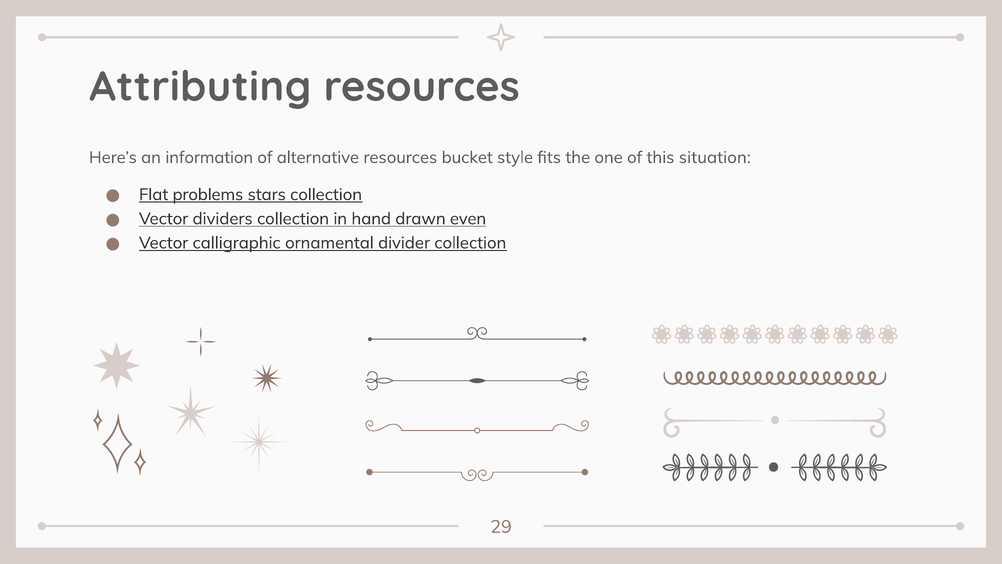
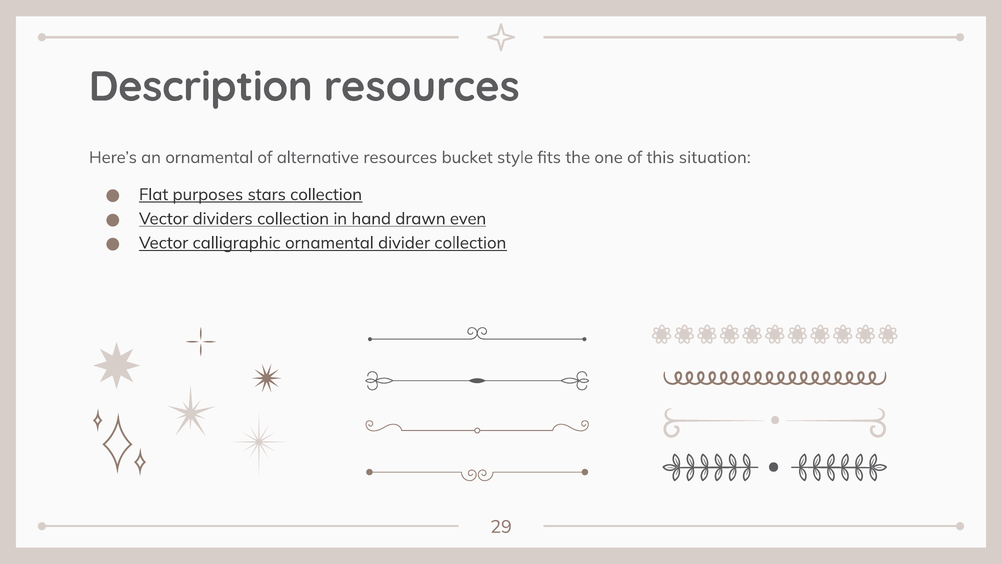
Attributing: Attributing -> Description
an information: information -> ornamental
problems: problems -> purposes
